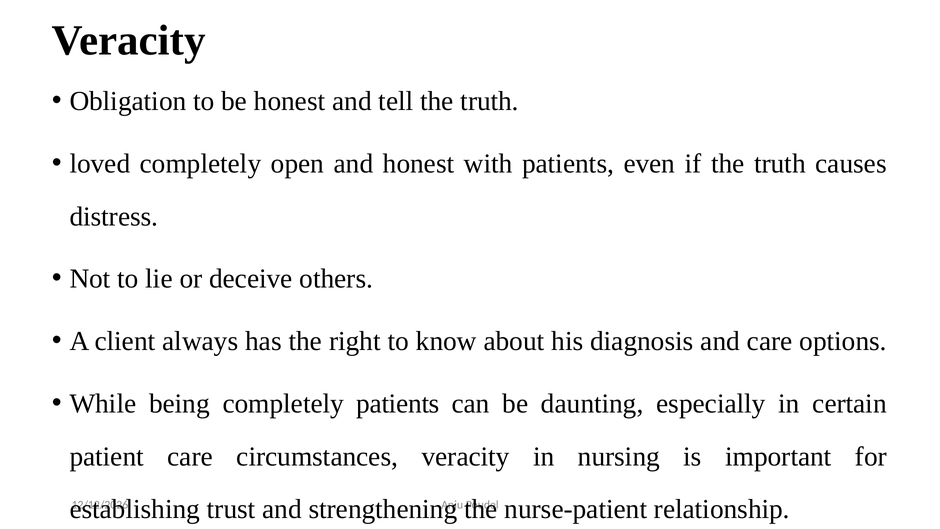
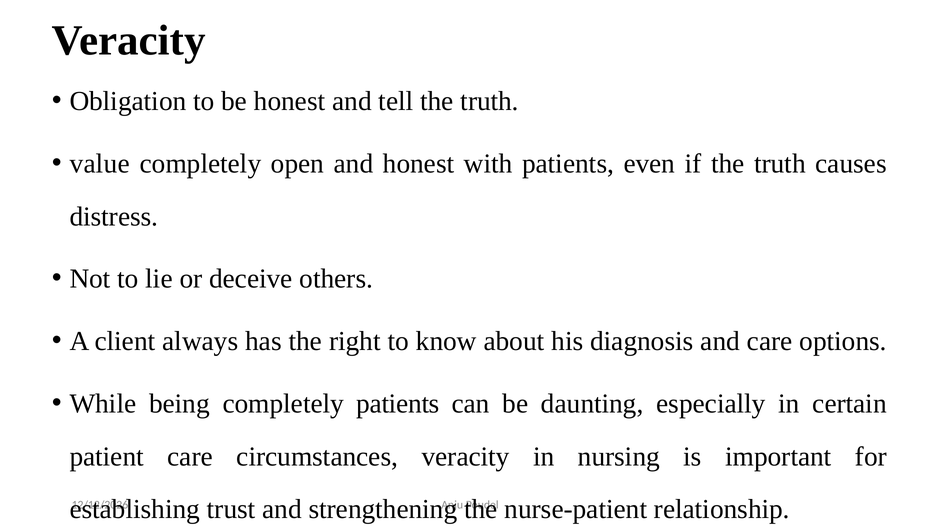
loved: loved -> value
